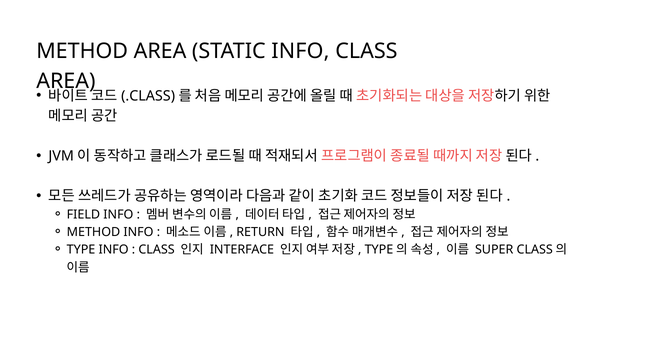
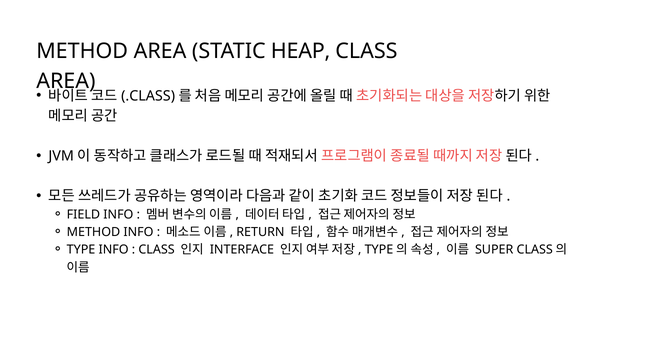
STATIC INFO: INFO -> HEAP
